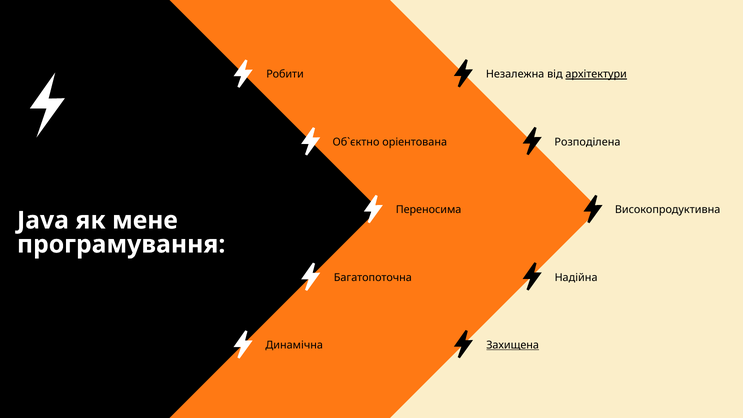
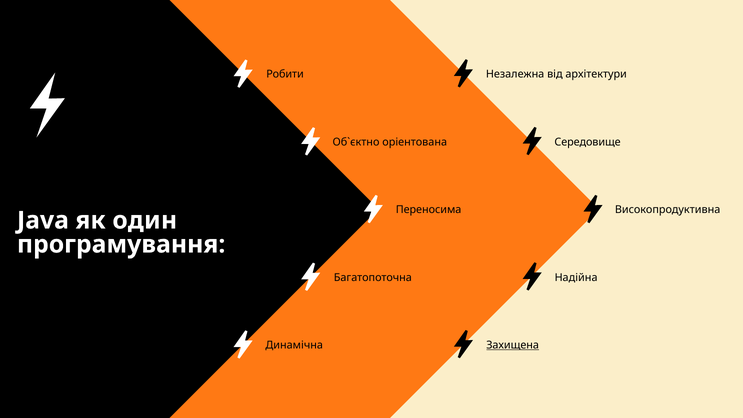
архітектури underline: present -> none
Розподілена: Розподілена -> Середовище
мене: мене -> один
